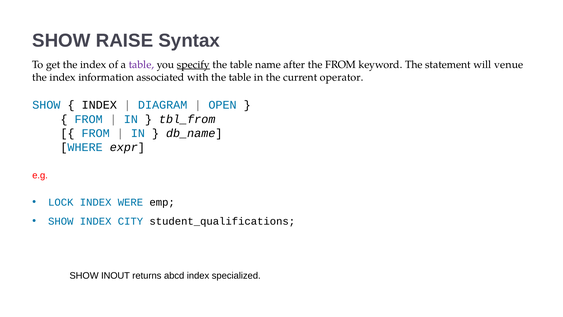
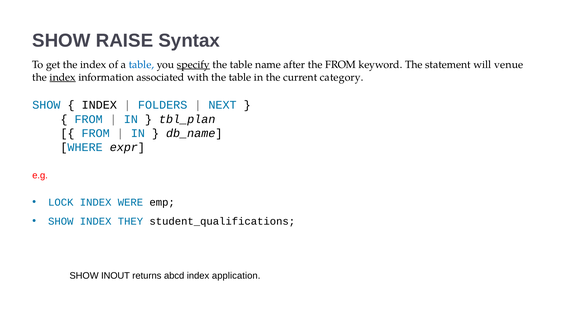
table at (141, 64) colour: purple -> blue
index at (63, 77) underline: none -> present
operator: operator -> category
DIAGRAM: DIAGRAM -> FOLDERS
OPEN: OPEN -> NEXT
tbl_from: tbl_from -> tbl_plan
CITY: CITY -> THEY
specialized: specialized -> application
